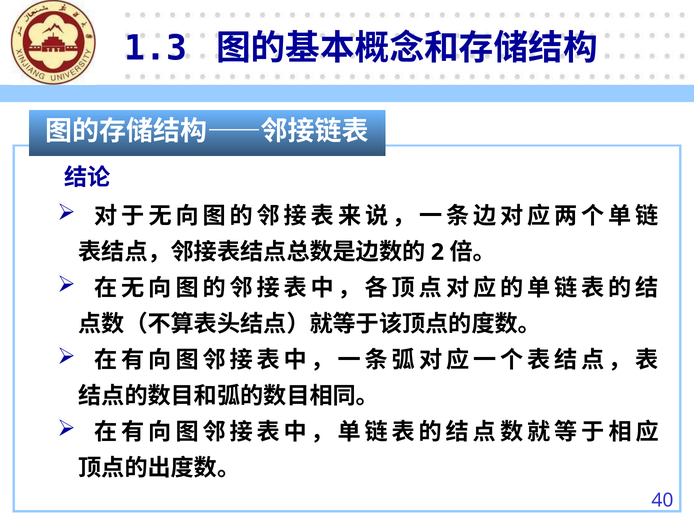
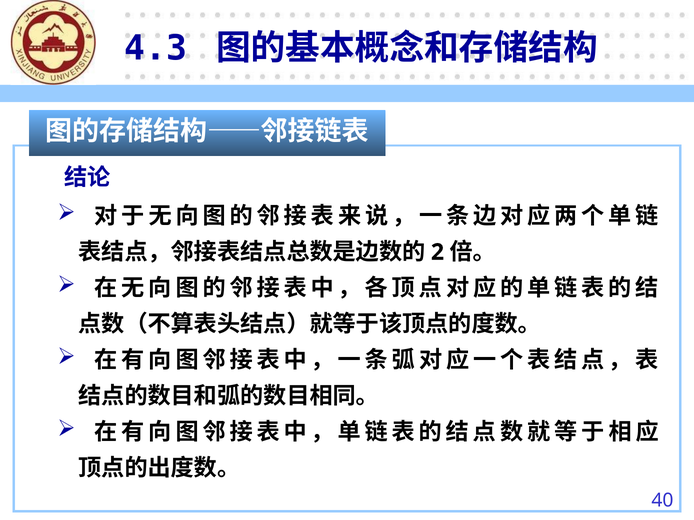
1.3: 1.3 -> 4.3
